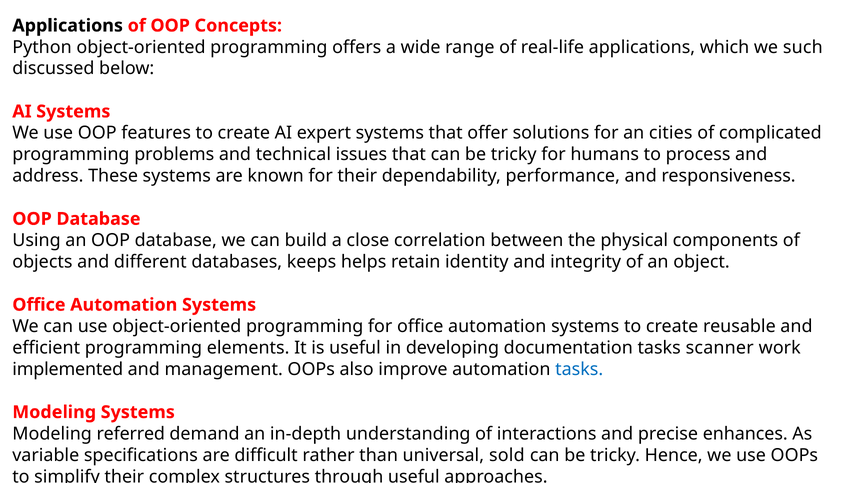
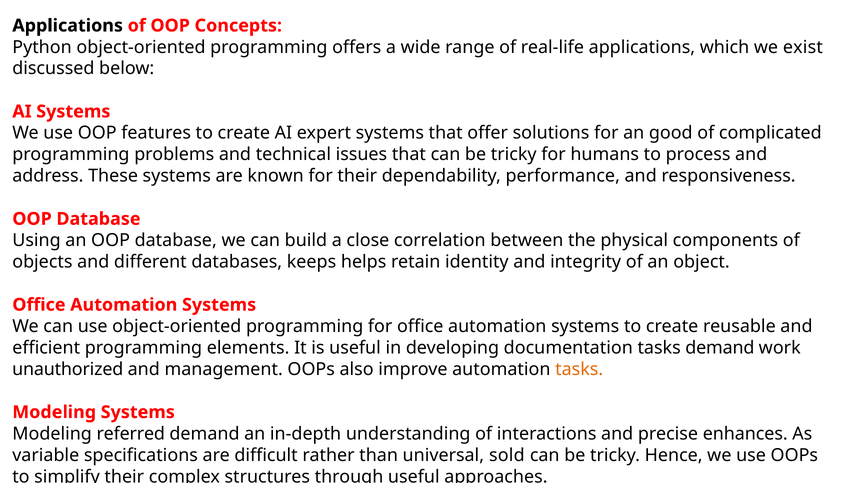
such: such -> exist
cities: cities -> good
tasks scanner: scanner -> demand
implemented: implemented -> unauthorized
tasks at (579, 369) colour: blue -> orange
